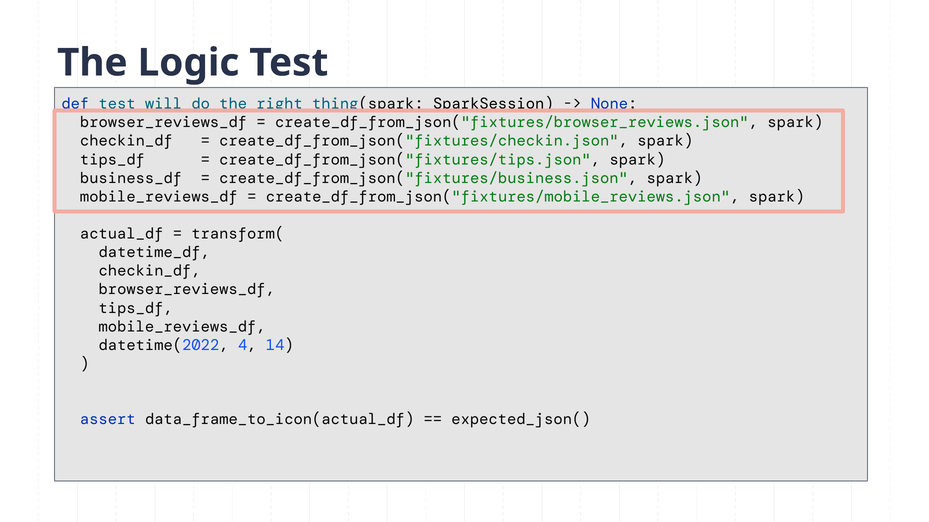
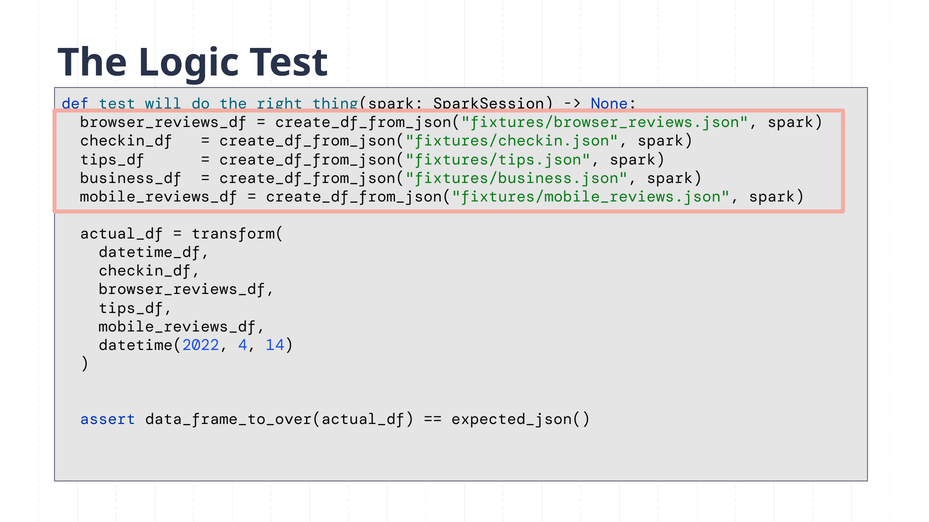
data_frame_to_icon(actual_df: data_frame_to_icon(actual_df -> data_frame_to_over(actual_df
